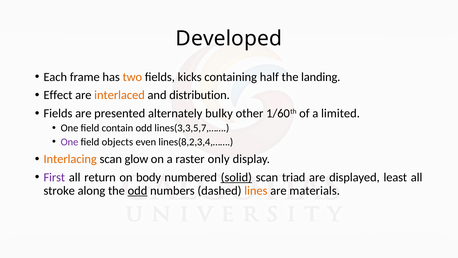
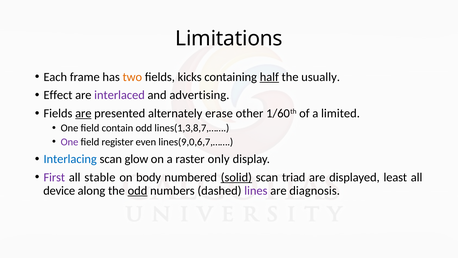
Developed: Developed -> Limitations
half underline: none -> present
landing: landing -> usually
interlaced colour: orange -> purple
distribution: distribution -> advertising
are at (83, 113) underline: none -> present
bulky: bulky -> erase
lines(3,3,5,7,……: lines(3,3,5,7,…… -> lines(1,3,8,7,……
objects: objects -> register
lines(8,2,3,4,……: lines(8,2,3,4,…… -> lines(9,0,6,7,……
Interlacing colour: orange -> blue
return: return -> stable
stroke: stroke -> device
lines colour: orange -> purple
materials: materials -> diagnosis
